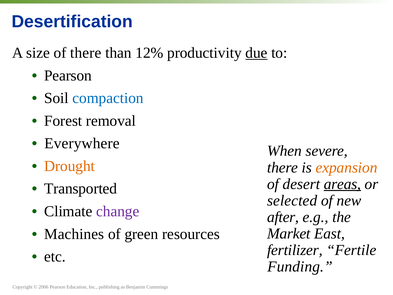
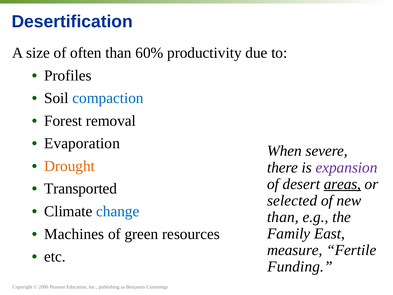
of there: there -> often
12%: 12% -> 60%
due underline: present -> none
Pearson at (68, 75): Pearson -> Profiles
Everywhere: Everywhere -> Evaporation
expansion colour: orange -> purple
change colour: purple -> blue
after at (283, 217): after -> than
Market: Market -> Family
fertilizer: fertilizer -> measure
